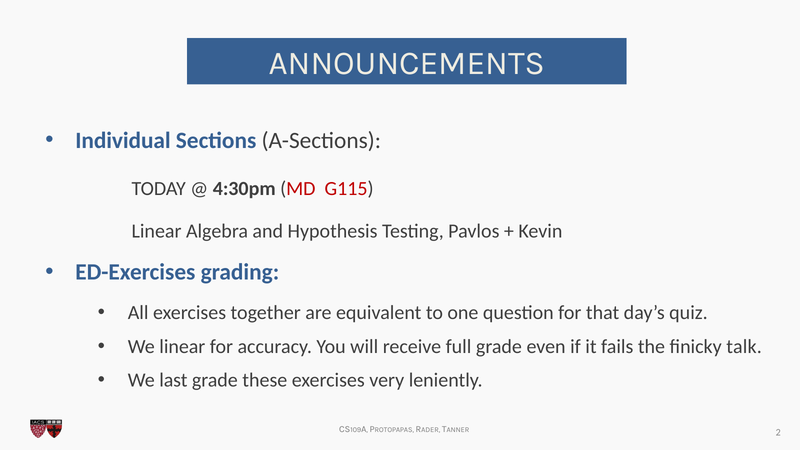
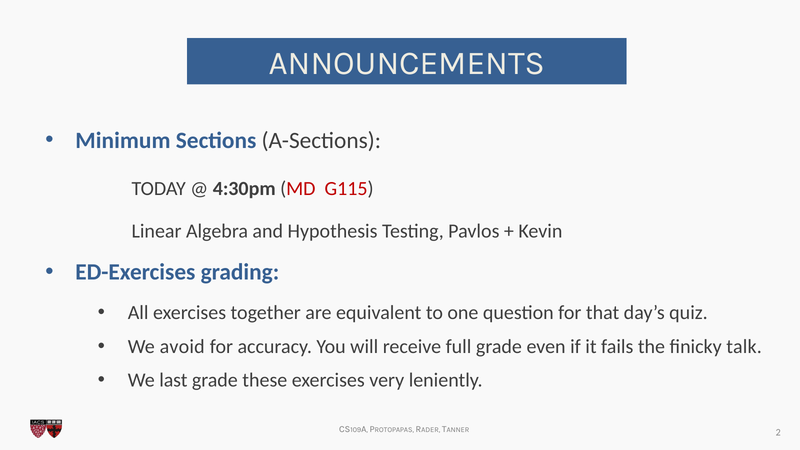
Individual: Individual -> Minimum
We linear: linear -> avoid
